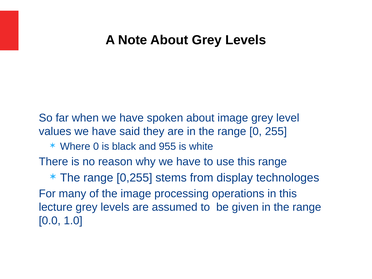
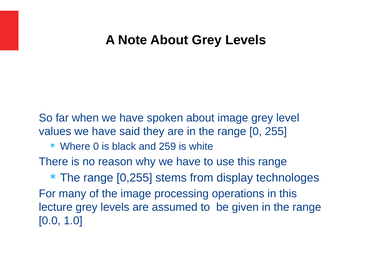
955: 955 -> 259
